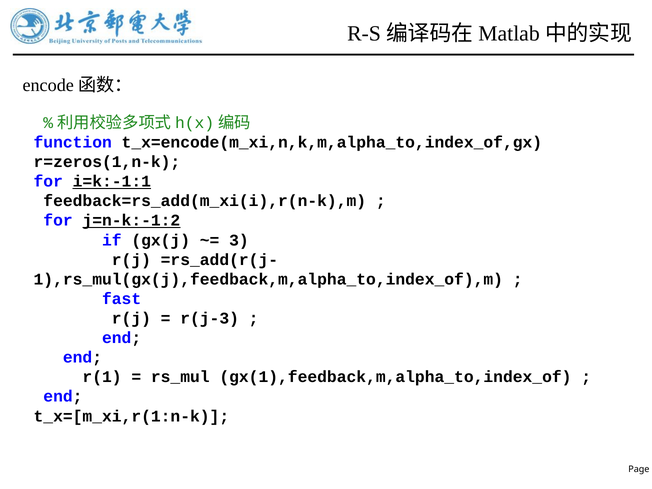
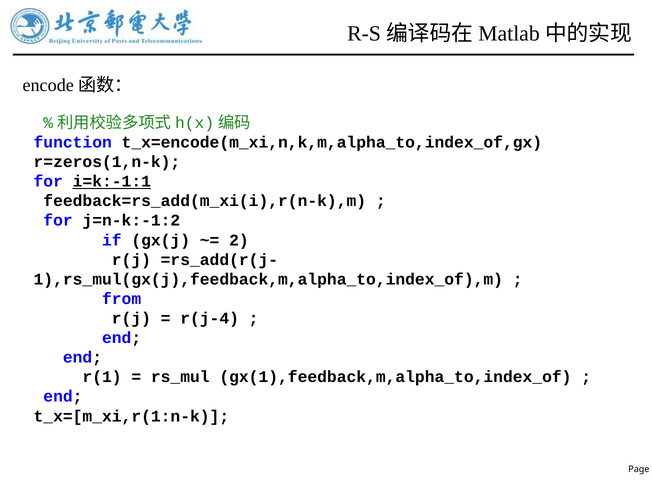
j=n-k:-1:2 underline: present -> none
3: 3 -> 2
fast: fast -> from
r(j-3: r(j-3 -> r(j-4
